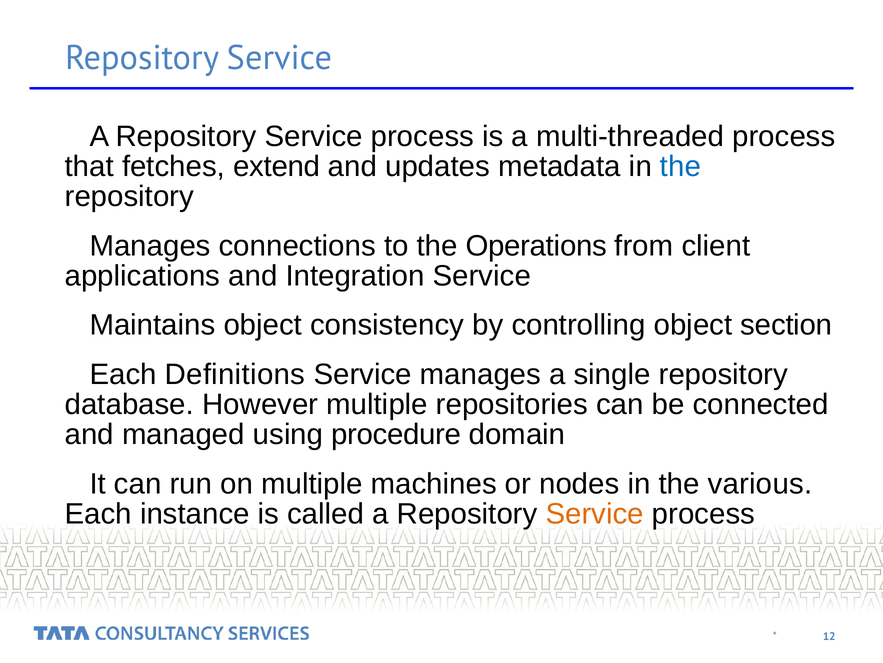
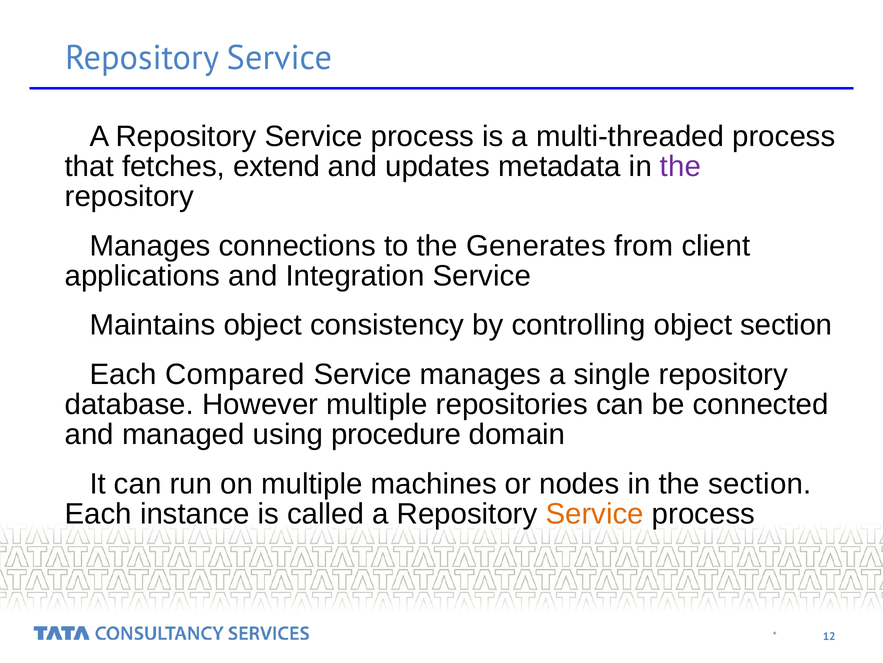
the at (680, 167) colour: blue -> purple
Operations: Operations -> Generates
Definitions: Definitions -> Compared
the various: various -> section
